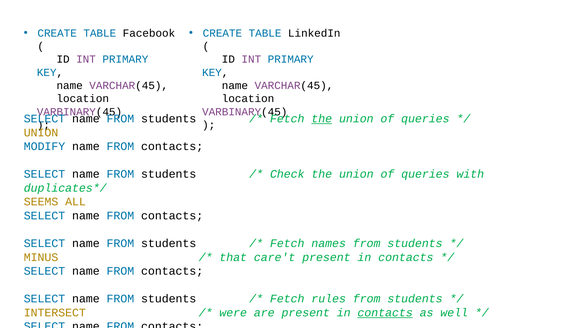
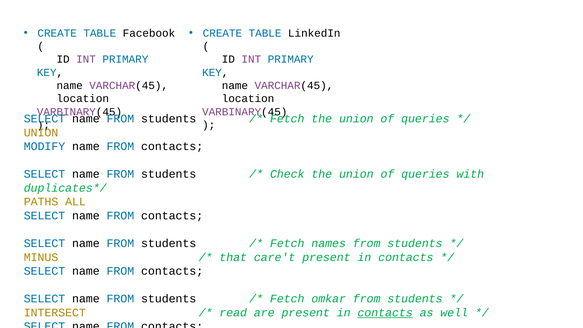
the at (322, 119) underline: present -> none
SEEMS: SEEMS -> PATHS
rules: rules -> omkar
were: were -> read
